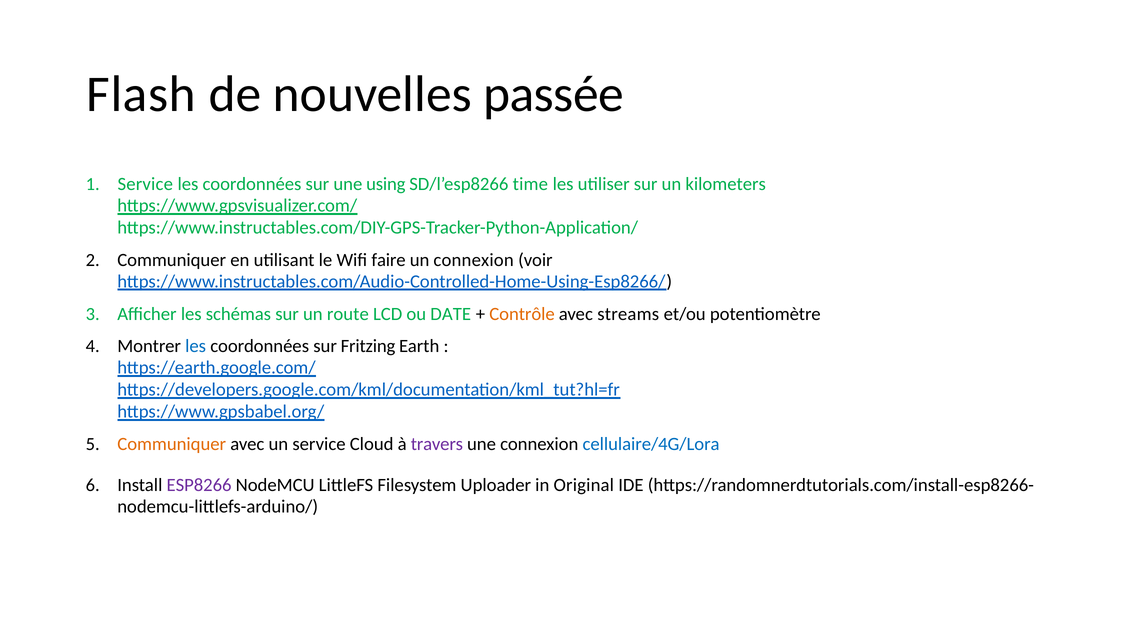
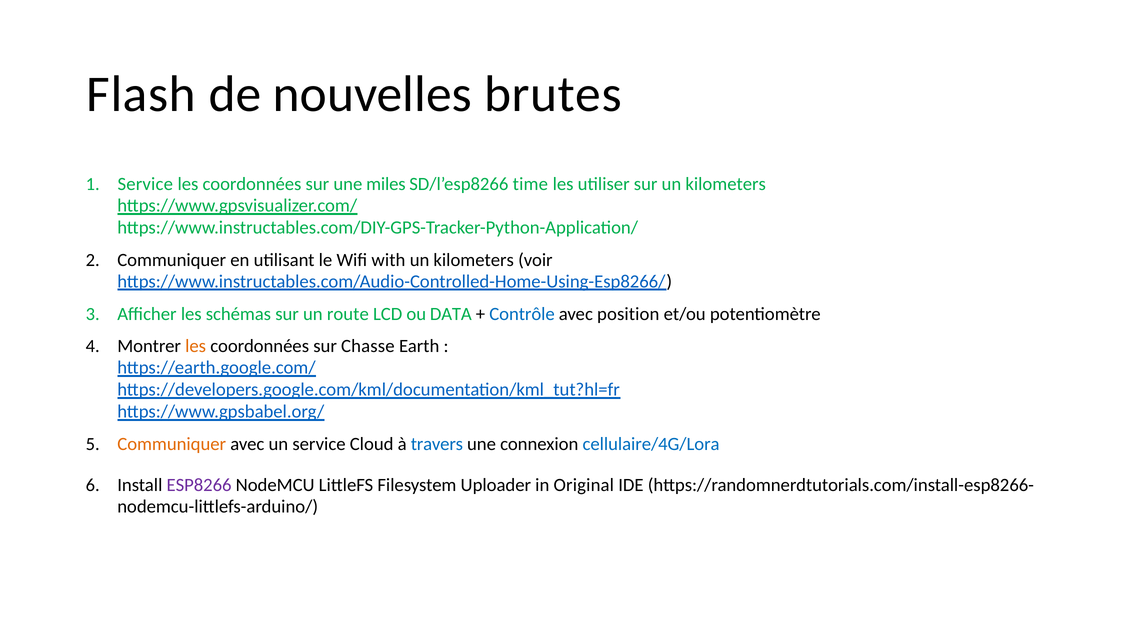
passée: passée -> brutes
using: using -> miles
faire: faire -> with
connexion at (474, 260): connexion -> kilometers
DATE: DATE -> DATA
Contrôle colour: orange -> blue
streams: streams -> position
les at (196, 346) colour: blue -> orange
Fritzing: Fritzing -> Chasse
travers colour: purple -> blue
